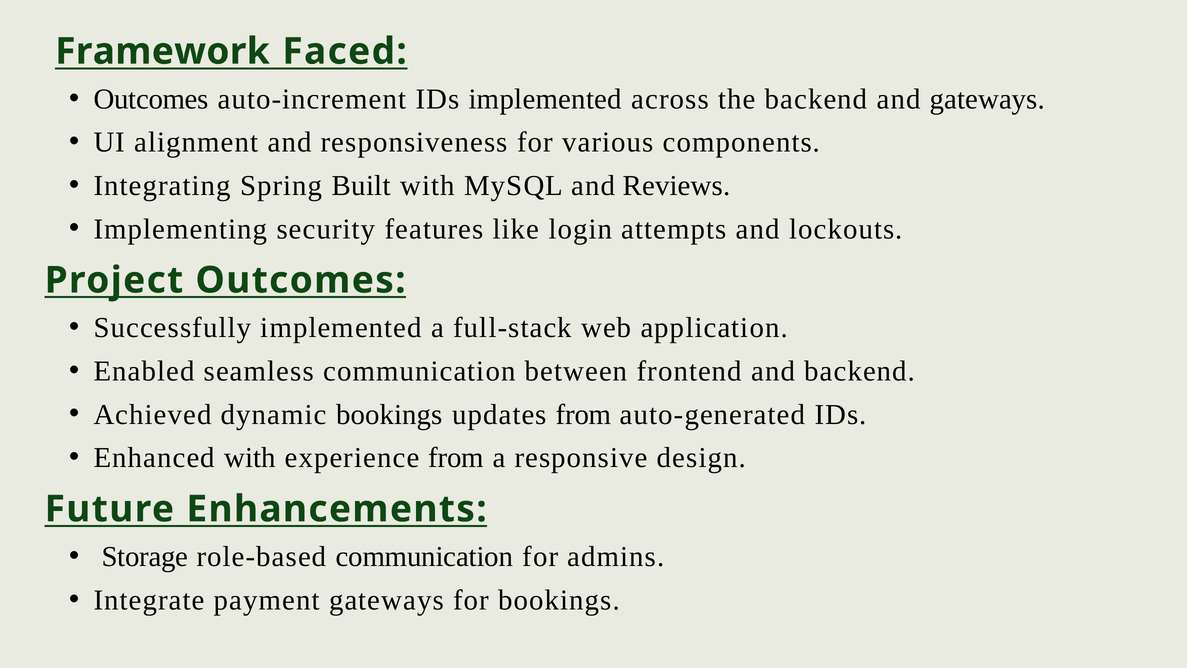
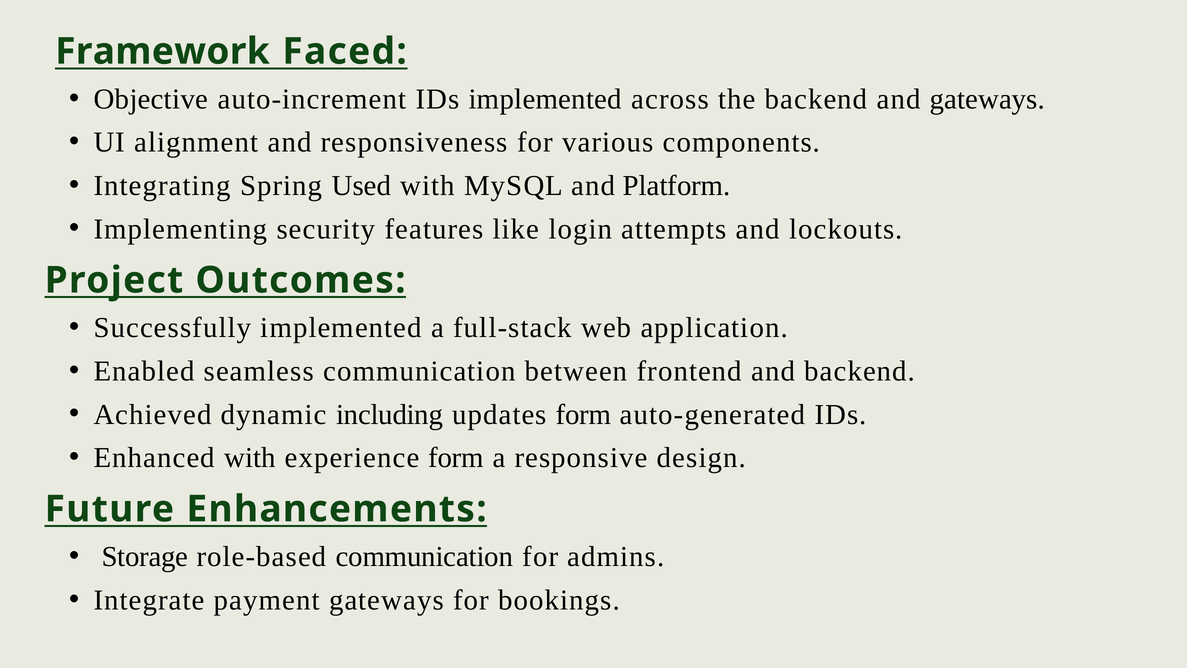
Outcomes at (151, 99): Outcomes -> Objective
Built: Built -> Used
Reviews: Reviews -> Platform
dynamic bookings: bookings -> including
updates from: from -> form
experience from: from -> form
